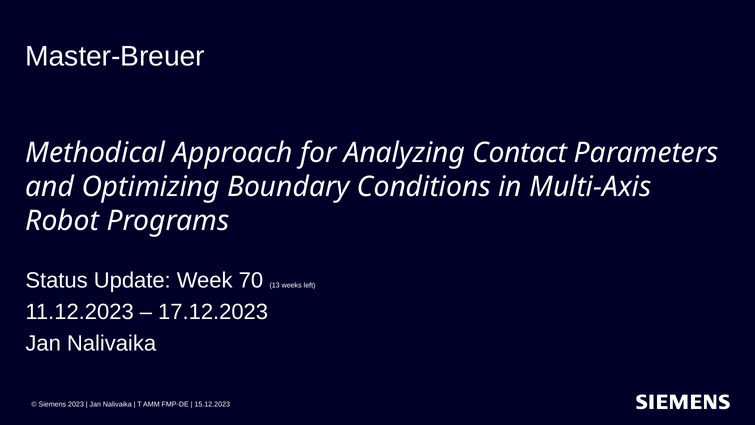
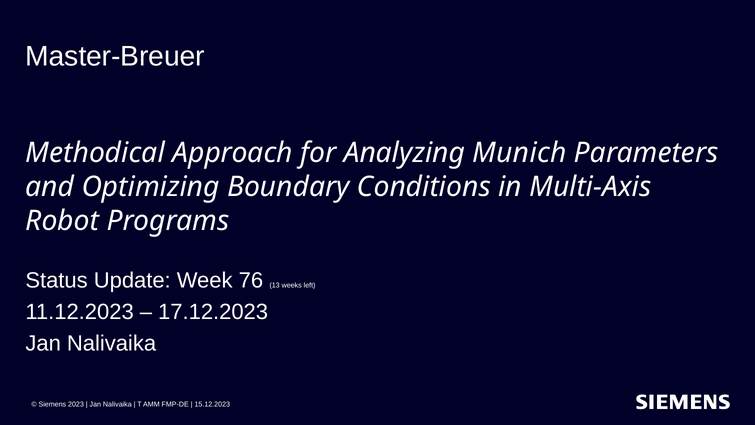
Contact: Contact -> Munich
70: 70 -> 76
